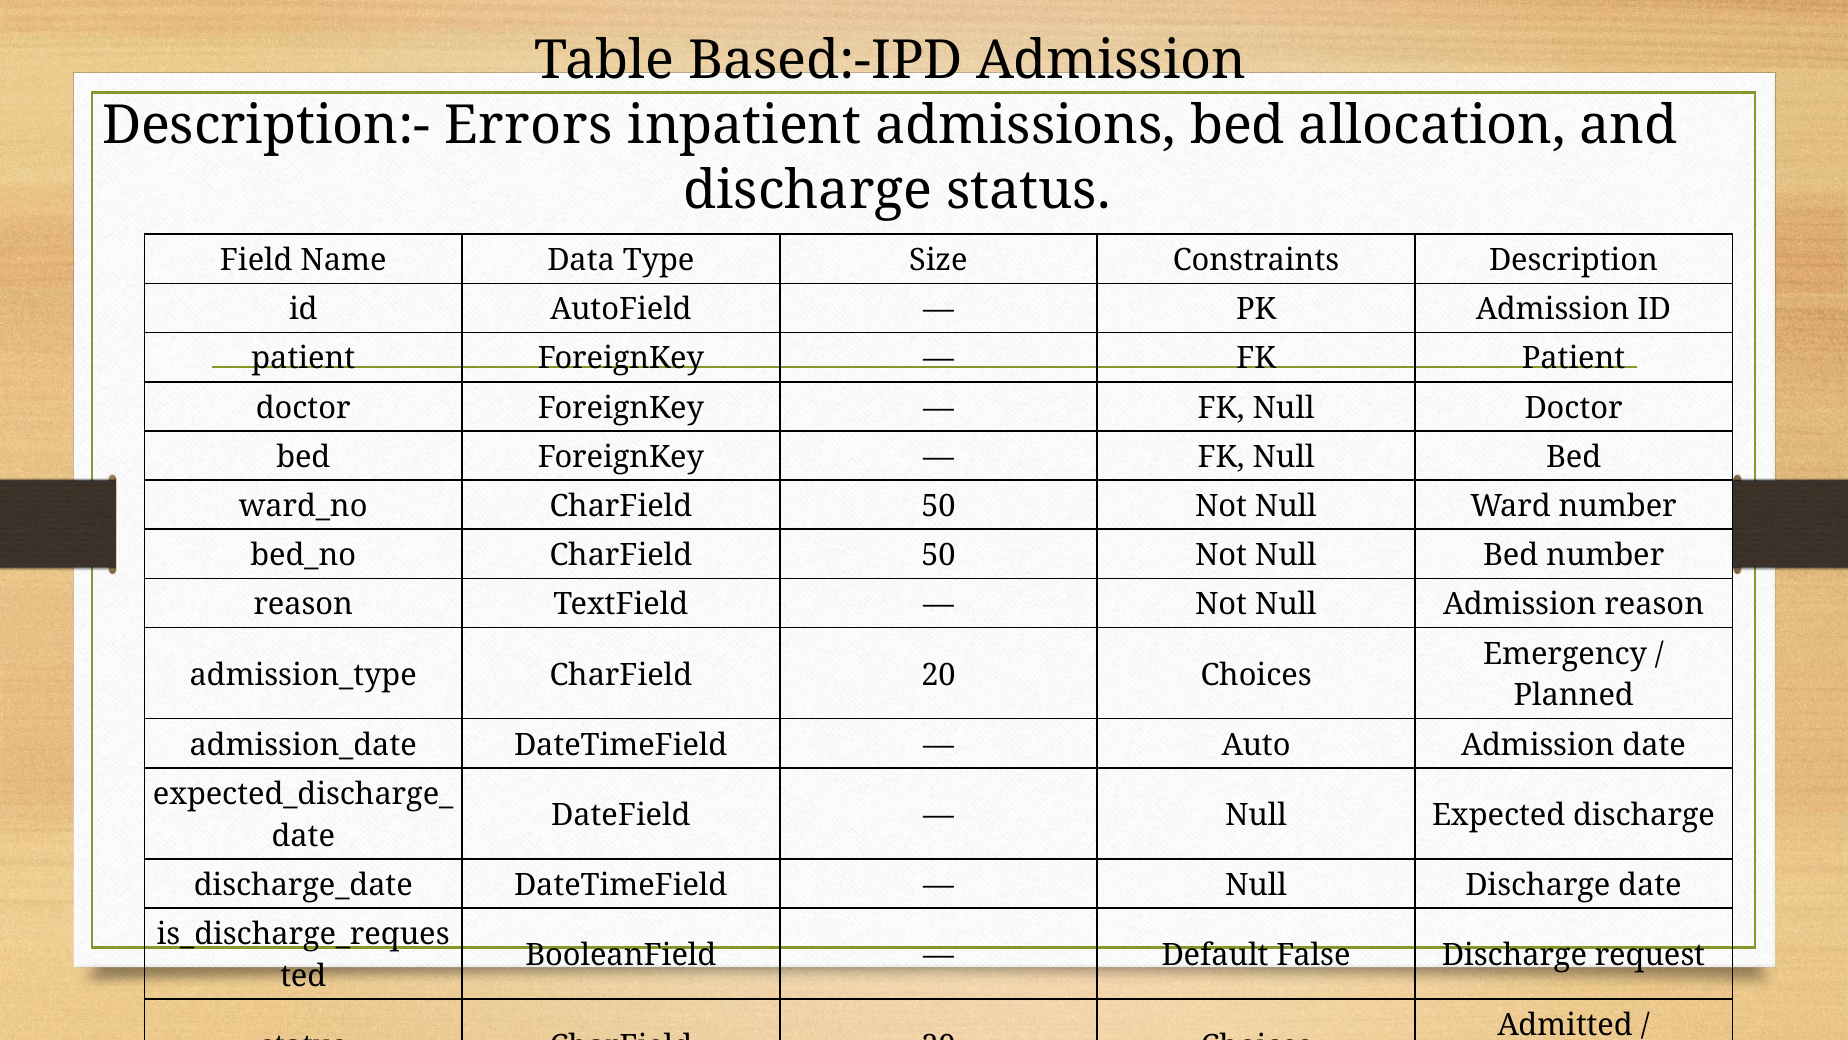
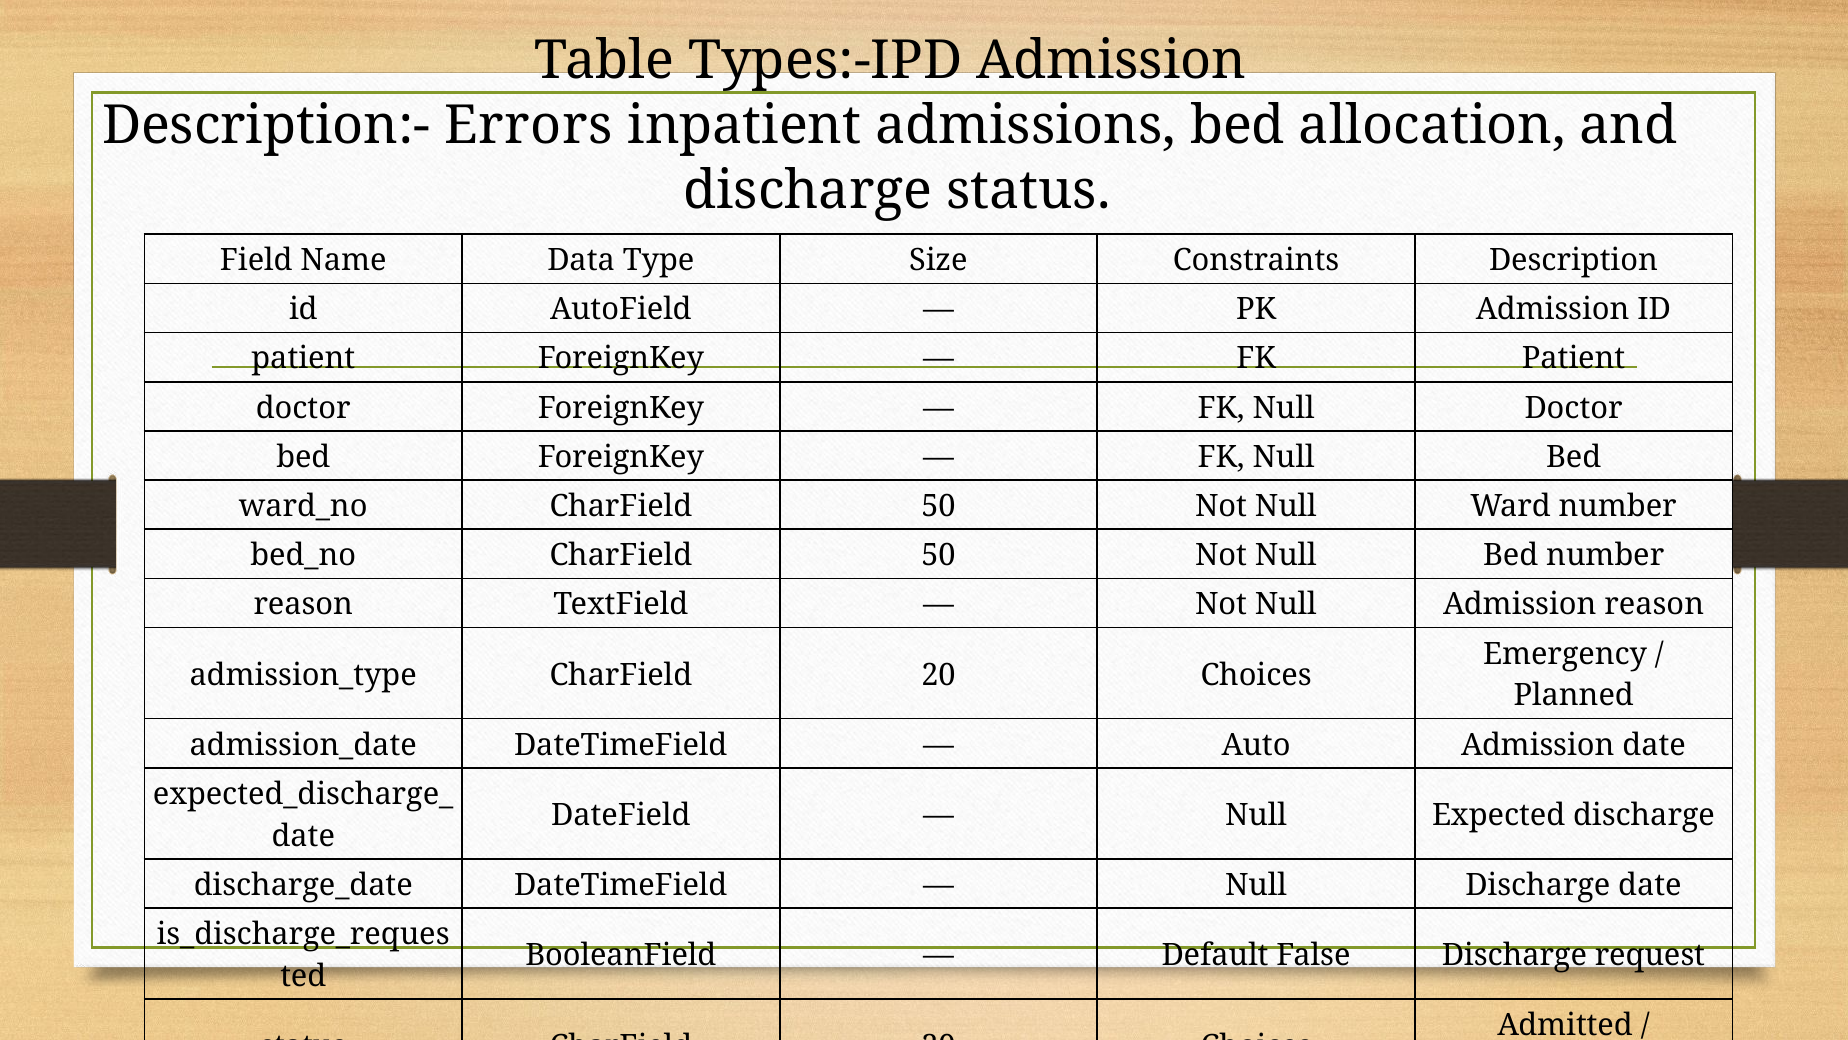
Based:-IPD: Based:-IPD -> Types:-IPD
